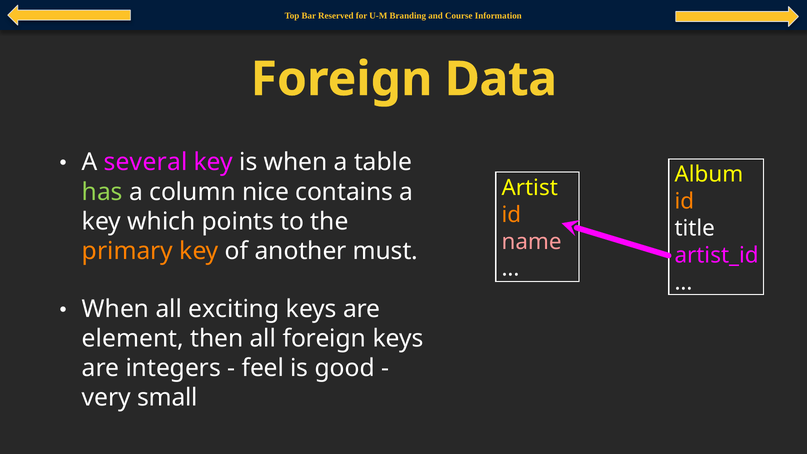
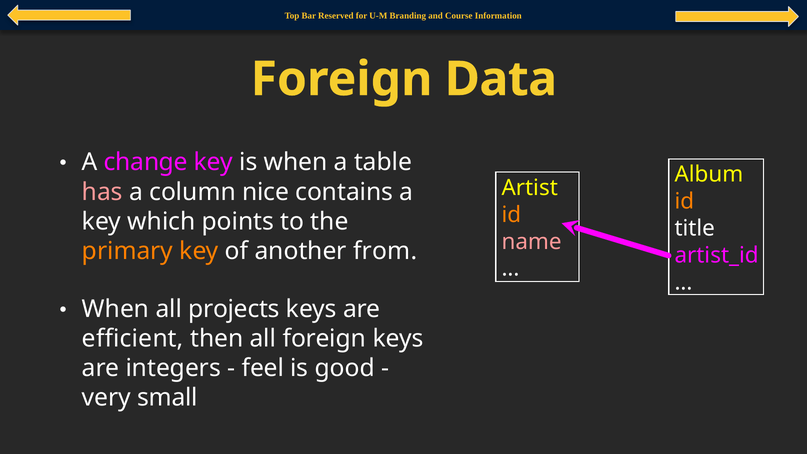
several: several -> change
has colour: light green -> pink
must: must -> from
exciting: exciting -> projects
element: element -> efficient
